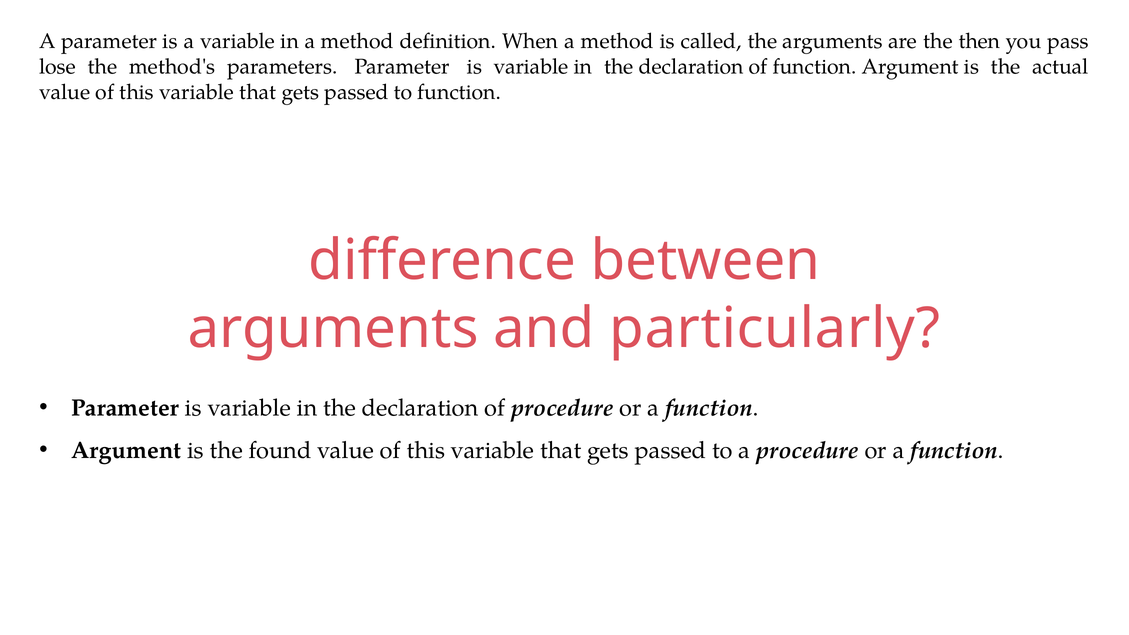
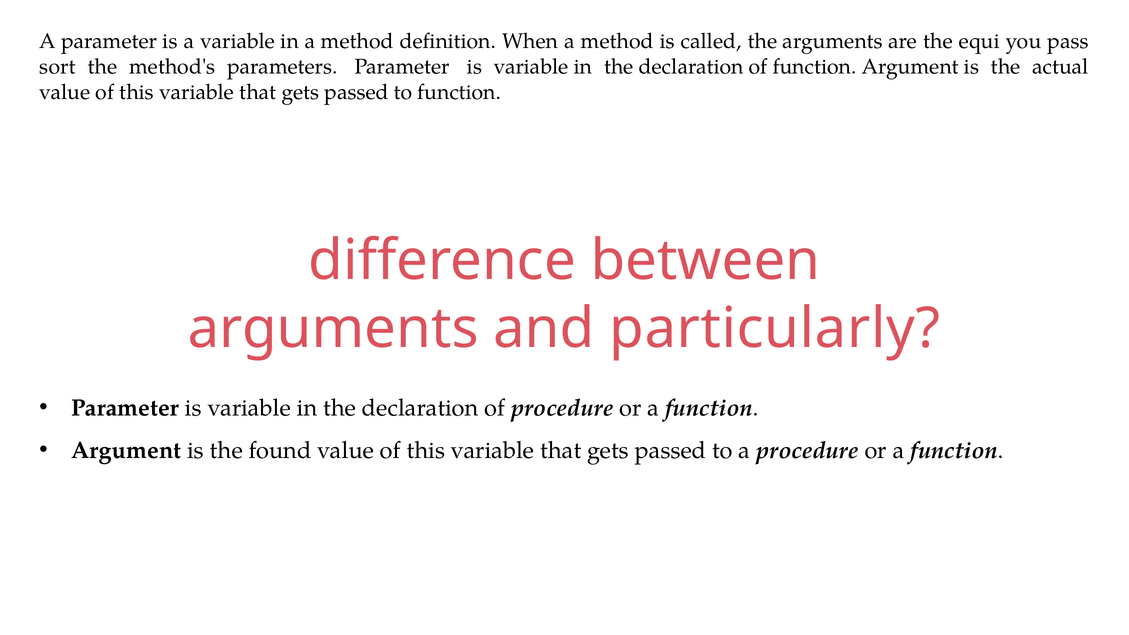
then: then -> equi
lose: lose -> sort
